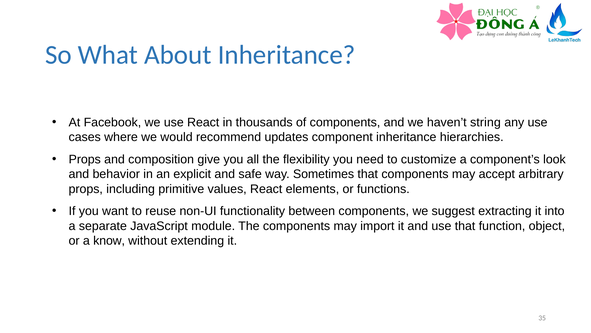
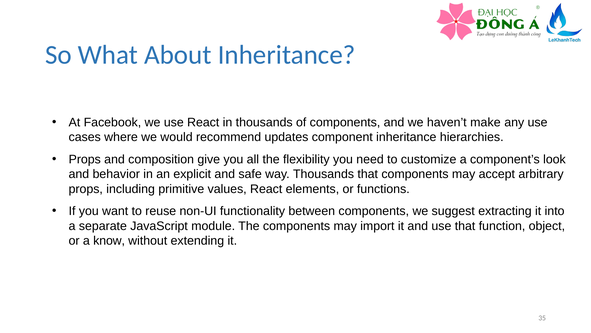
string: string -> make
way Sometimes: Sometimes -> Thousands
